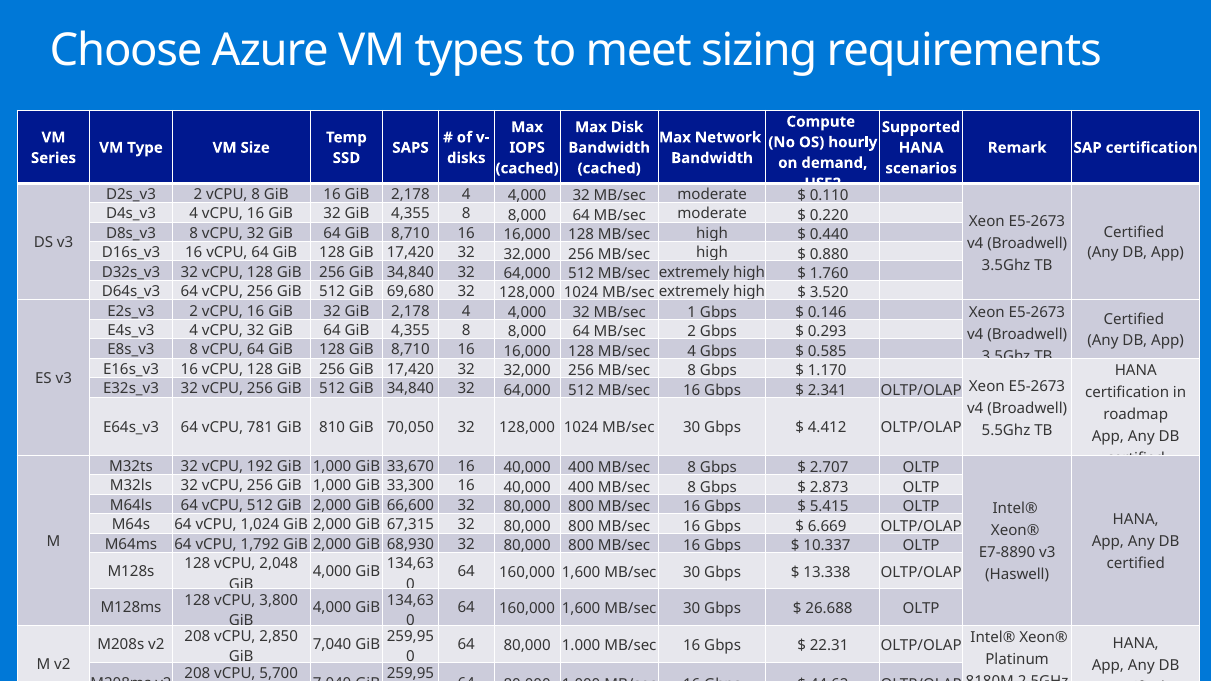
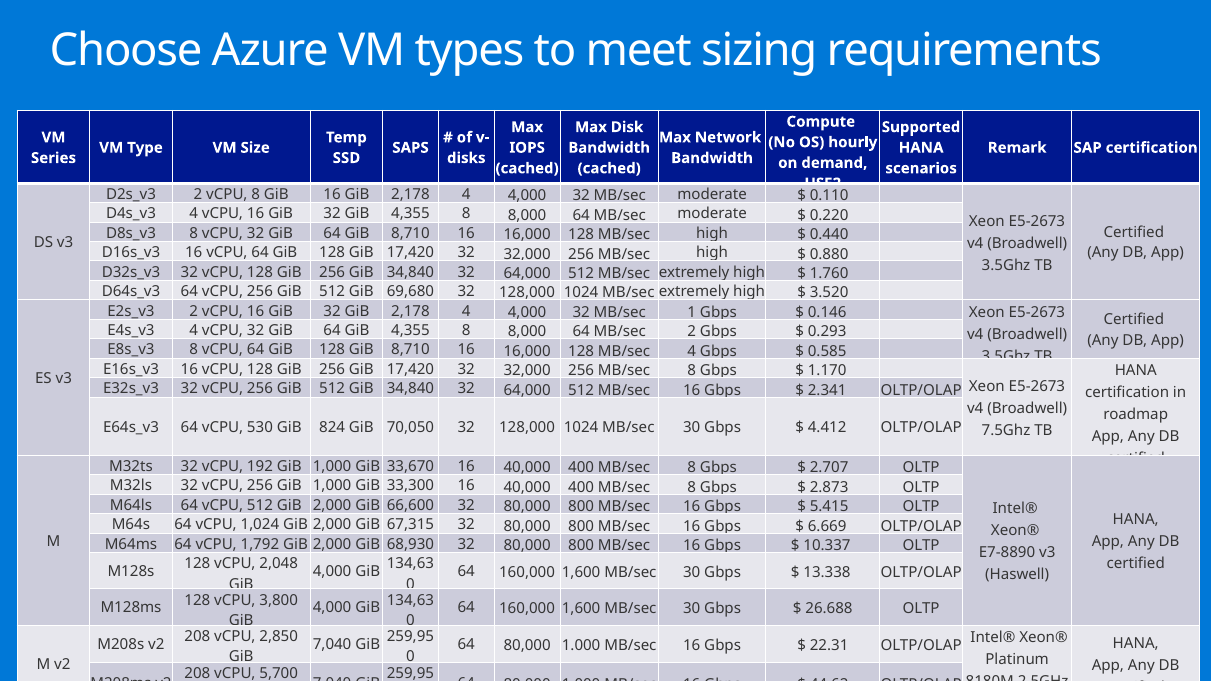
781: 781 -> 530
810: 810 -> 824
5.5Ghz: 5.5Ghz -> 7.5Ghz
